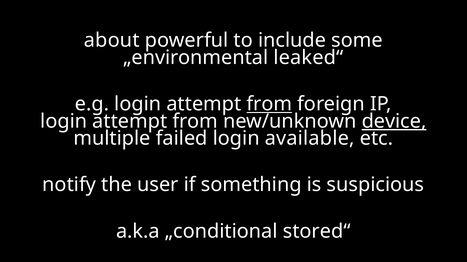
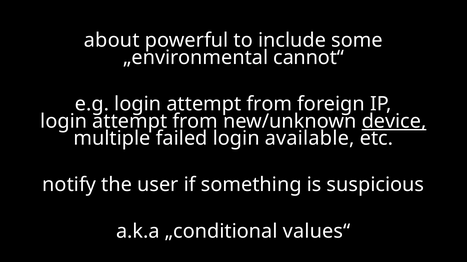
leaked“: leaked“ -> cannot“
from at (269, 104) underline: present -> none
stored“: stored“ -> values“
